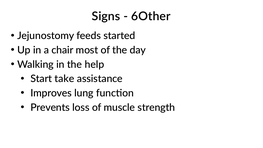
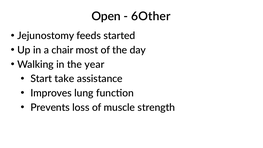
Signs: Signs -> Open
help: help -> year
